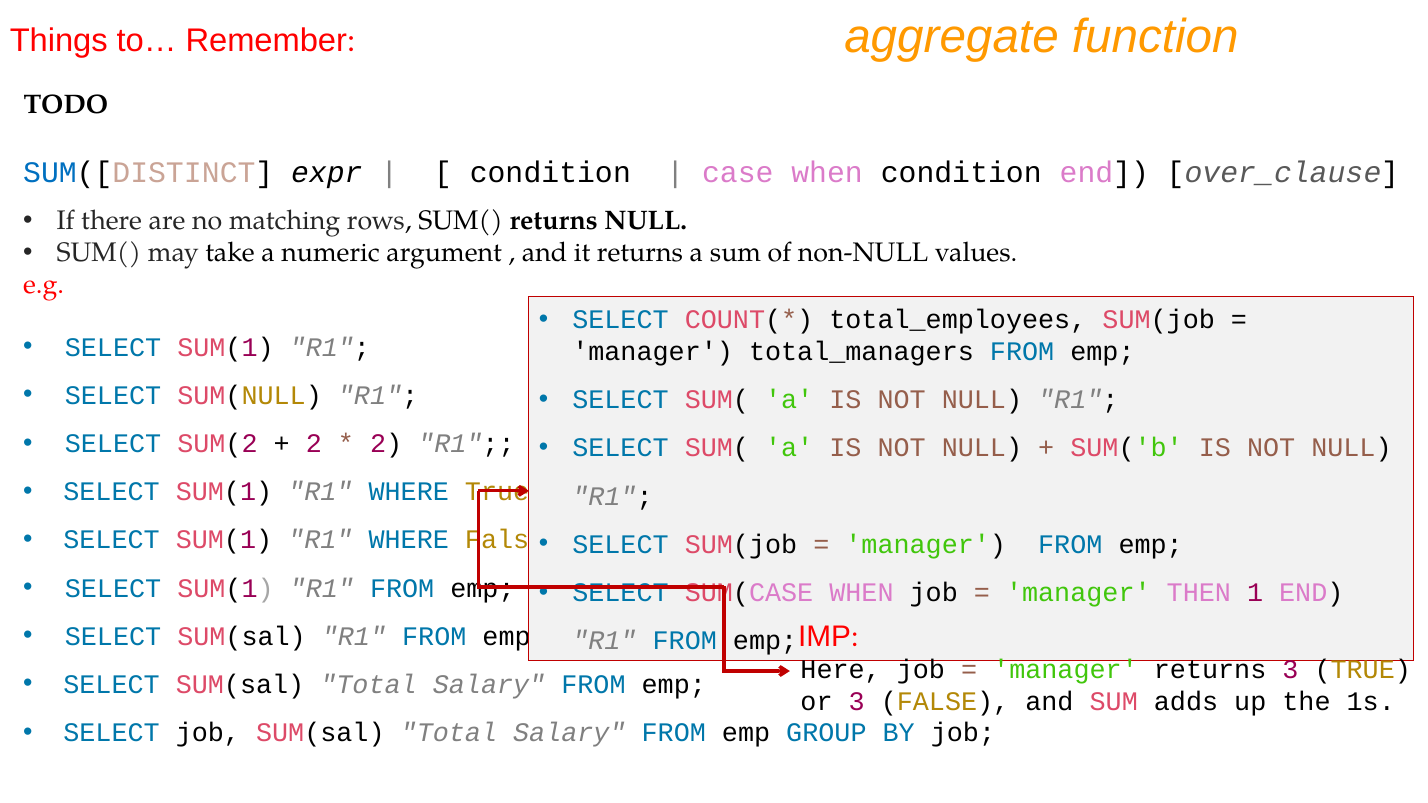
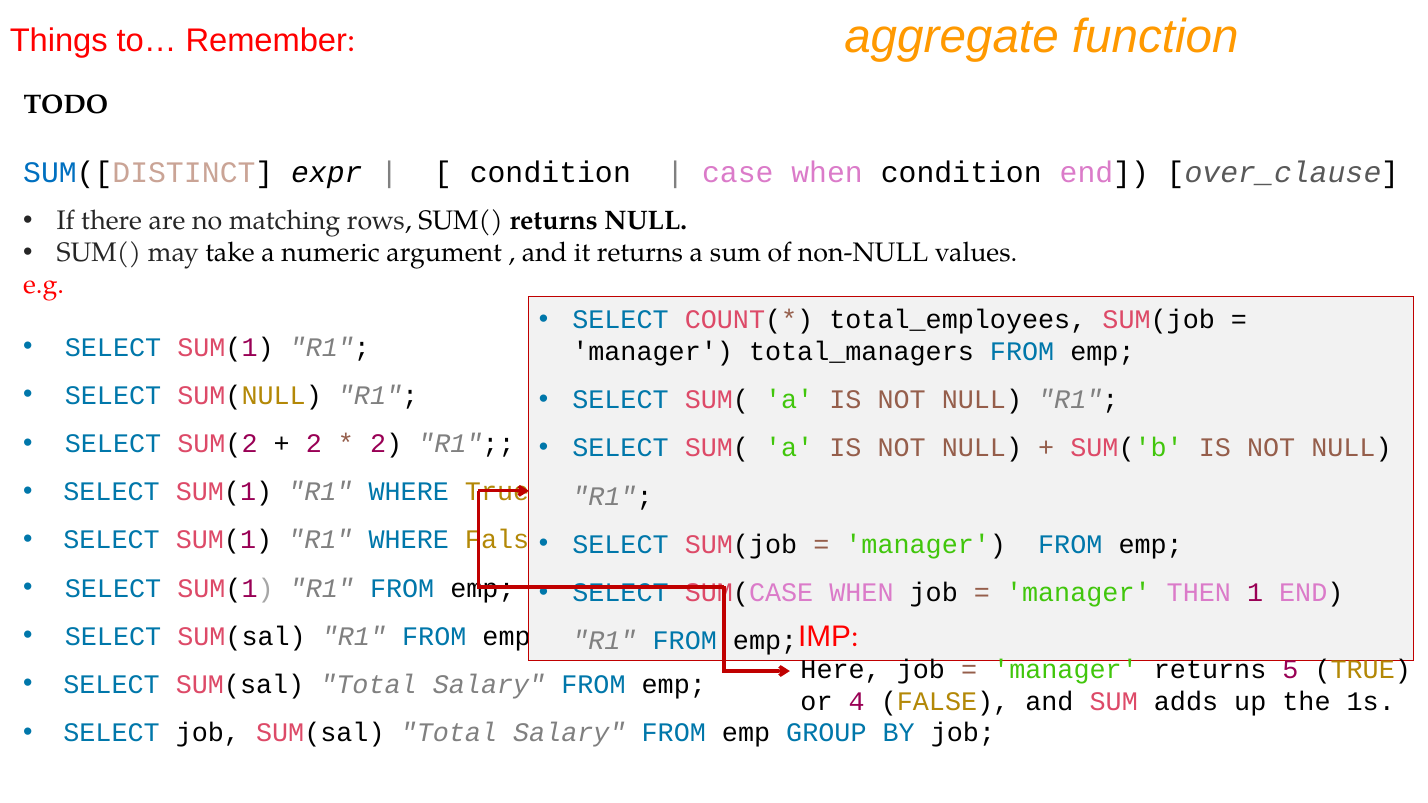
returns 3: 3 -> 5
or 3: 3 -> 4
